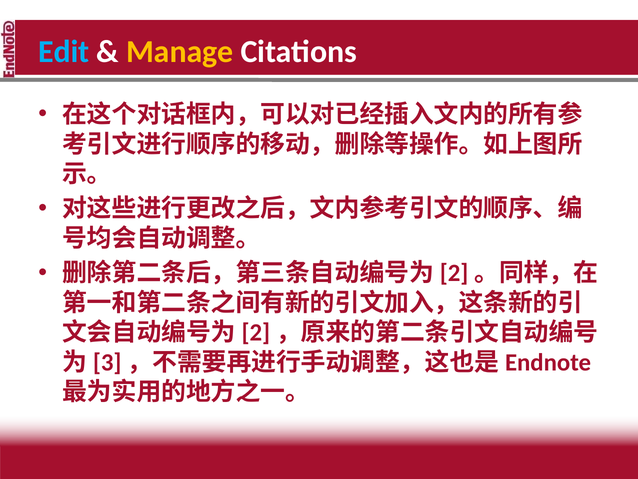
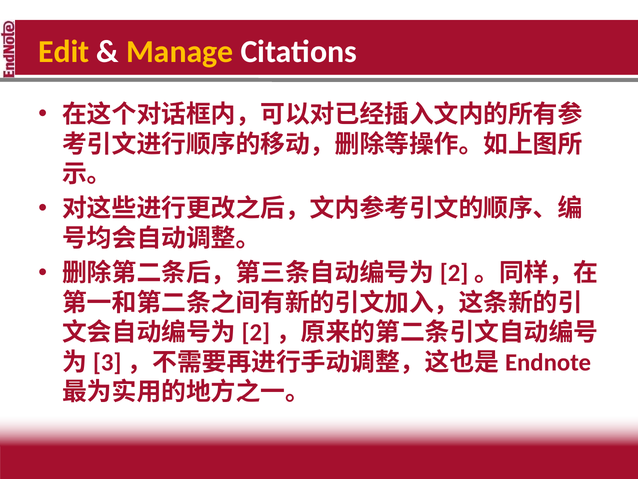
Edit colour: light blue -> yellow
